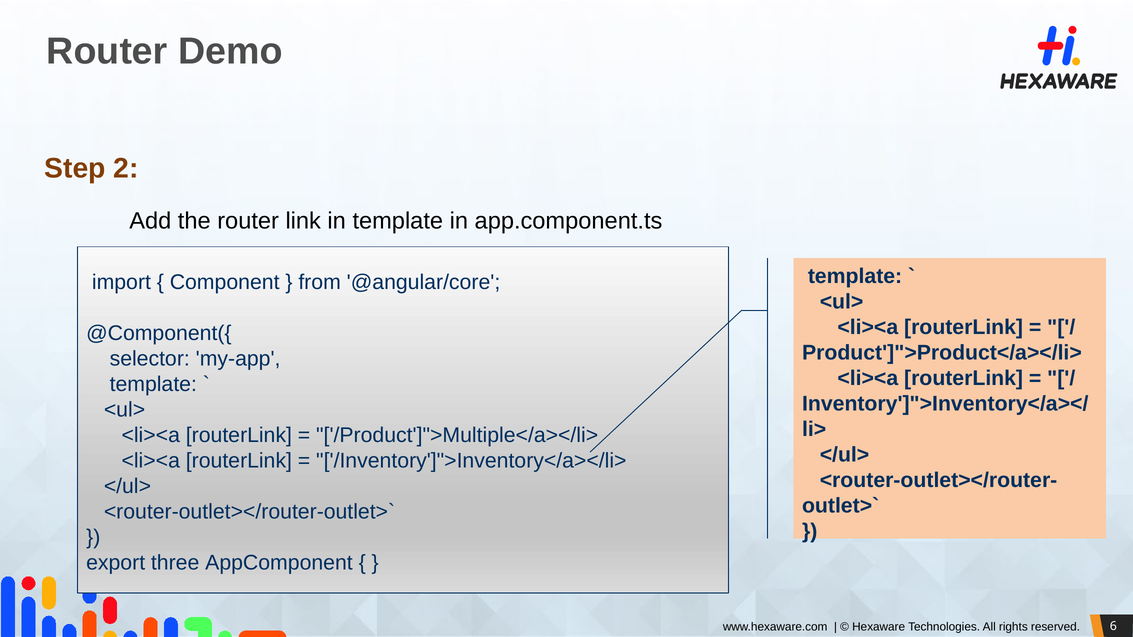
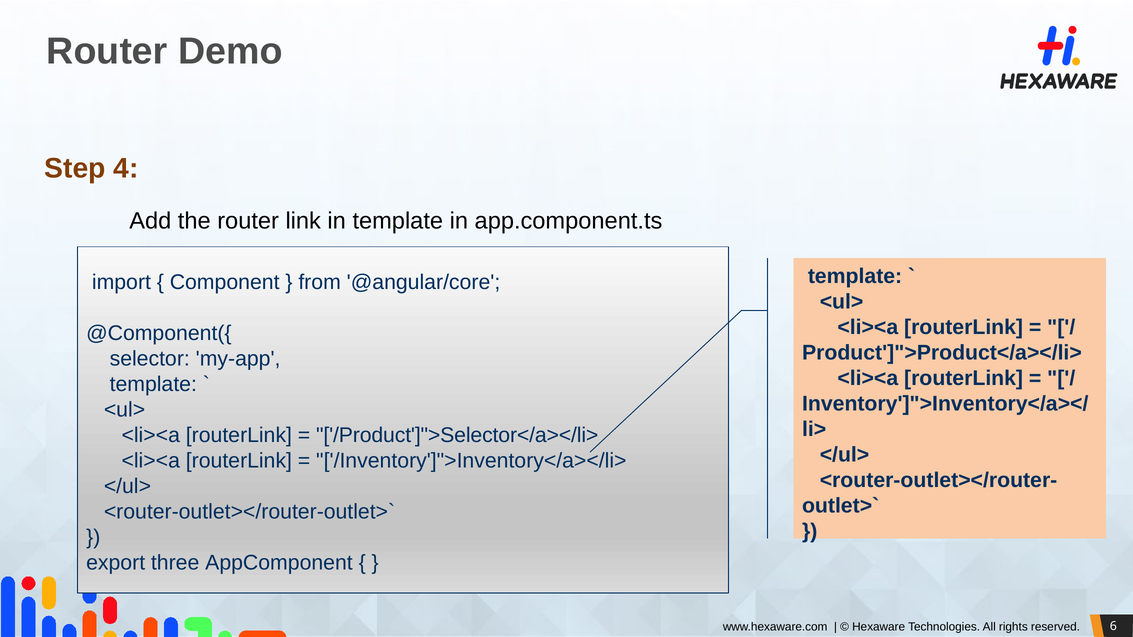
2: 2 -> 4
/Product']">Multiple</a></li>: /Product']">Multiple</a></li> -> /Product']">Selector</a></li>
